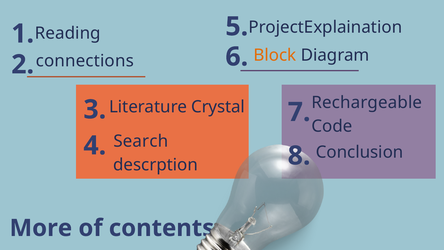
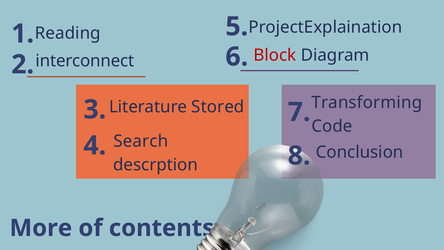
Block colour: orange -> red
connections: connections -> interconnect
Rechargeable: Rechargeable -> Transforming
Crystal: Crystal -> Stored
